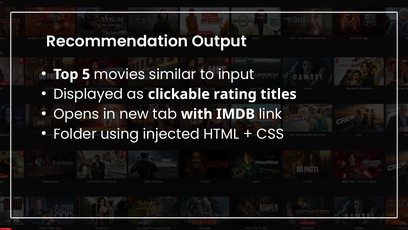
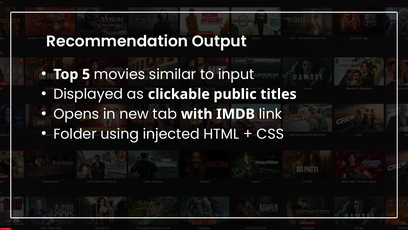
rating: rating -> public
